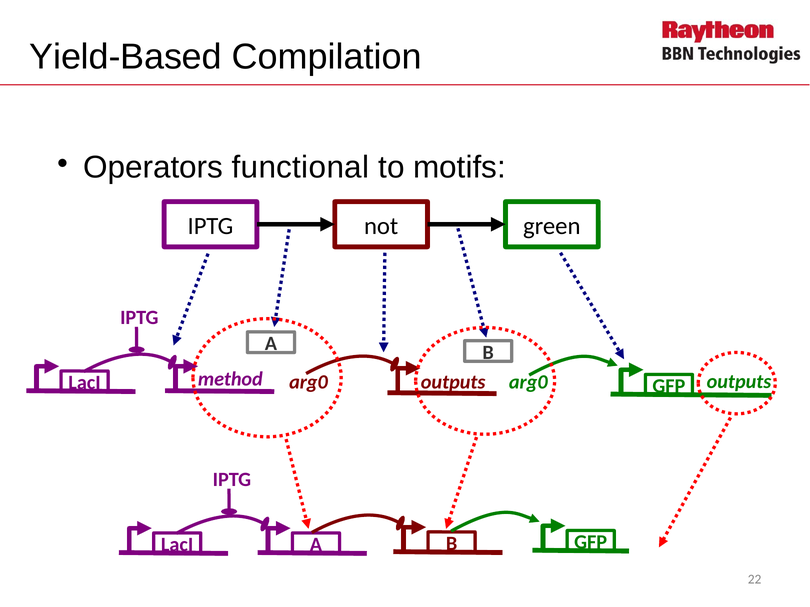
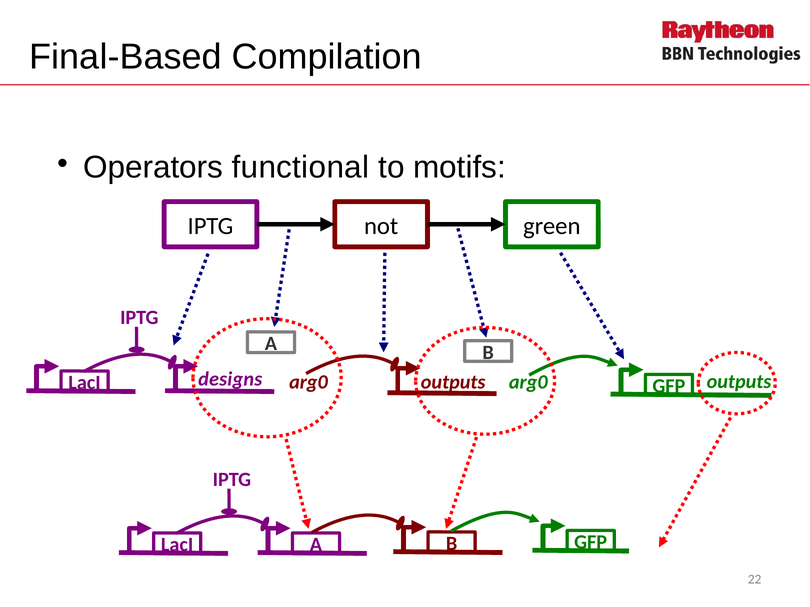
Yield-Based: Yield-Based -> Final-Based
method: method -> designs
